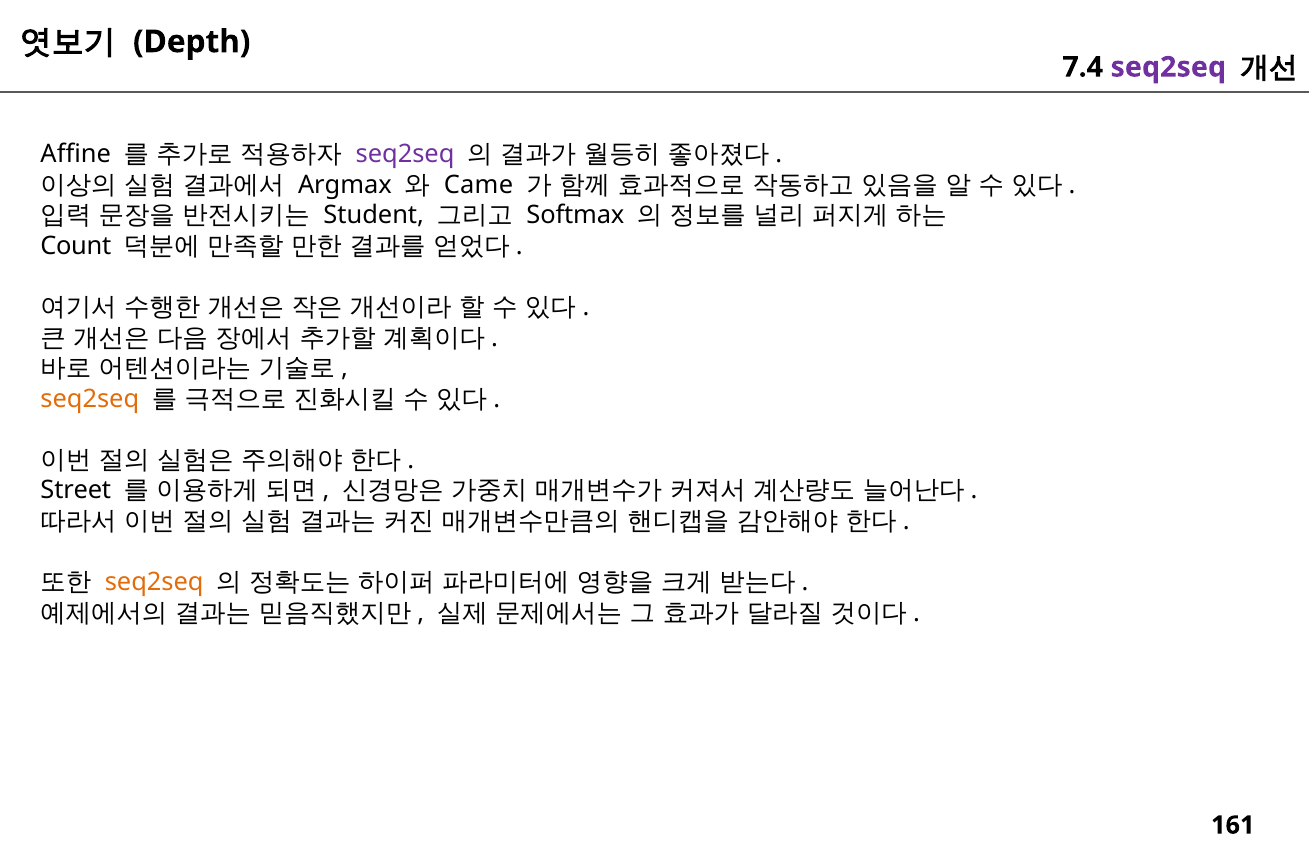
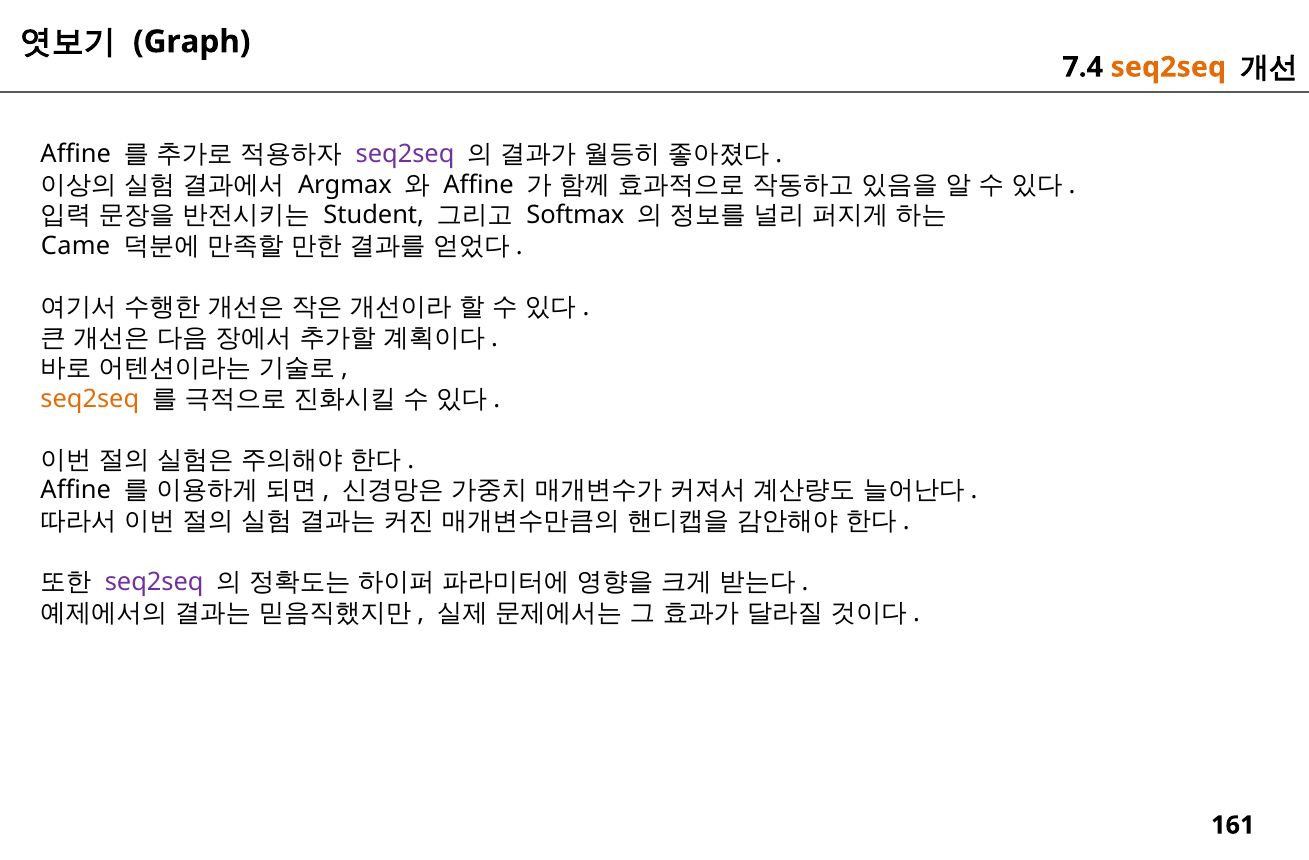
Depth: Depth -> Graph
seq2seq at (1168, 67) colour: purple -> orange
Came at (478, 185): Came -> Affine
Count: Count -> Came
Street at (76, 490): Street -> Affine
seq2seq at (154, 582) colour: orange -> purple
